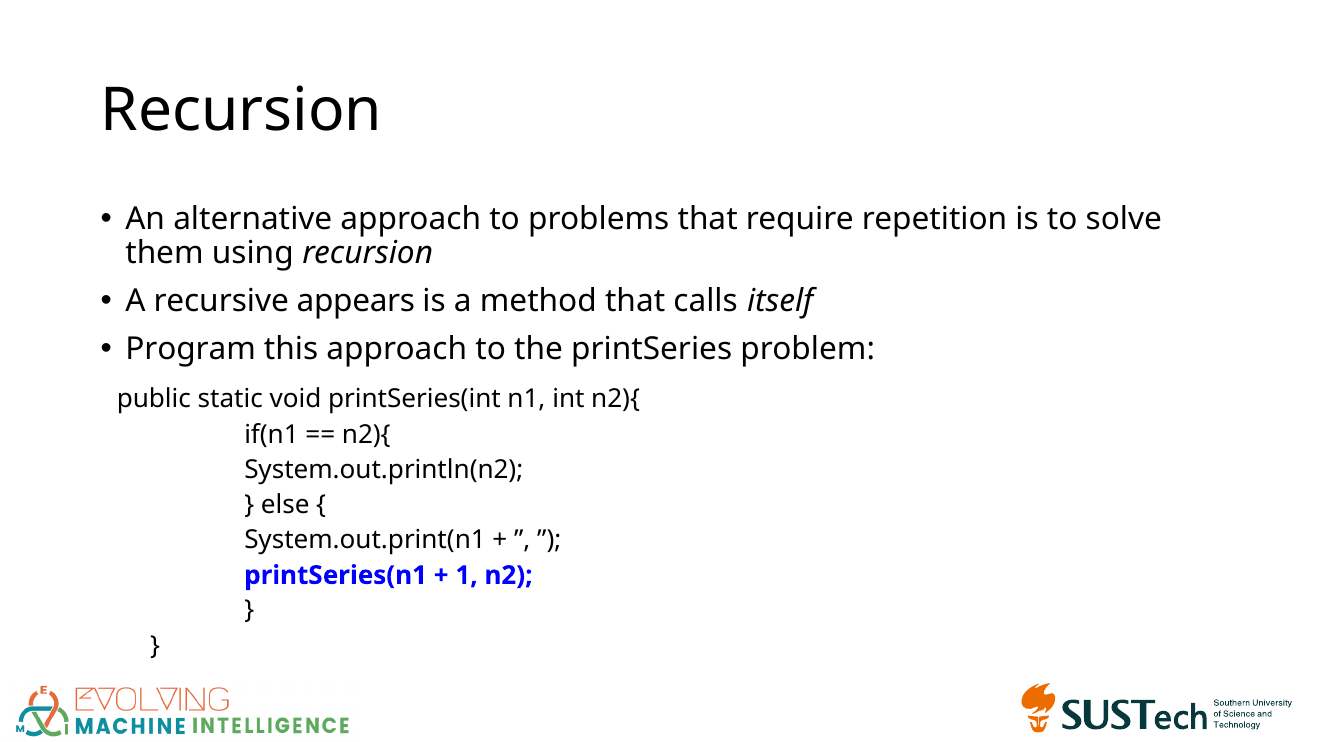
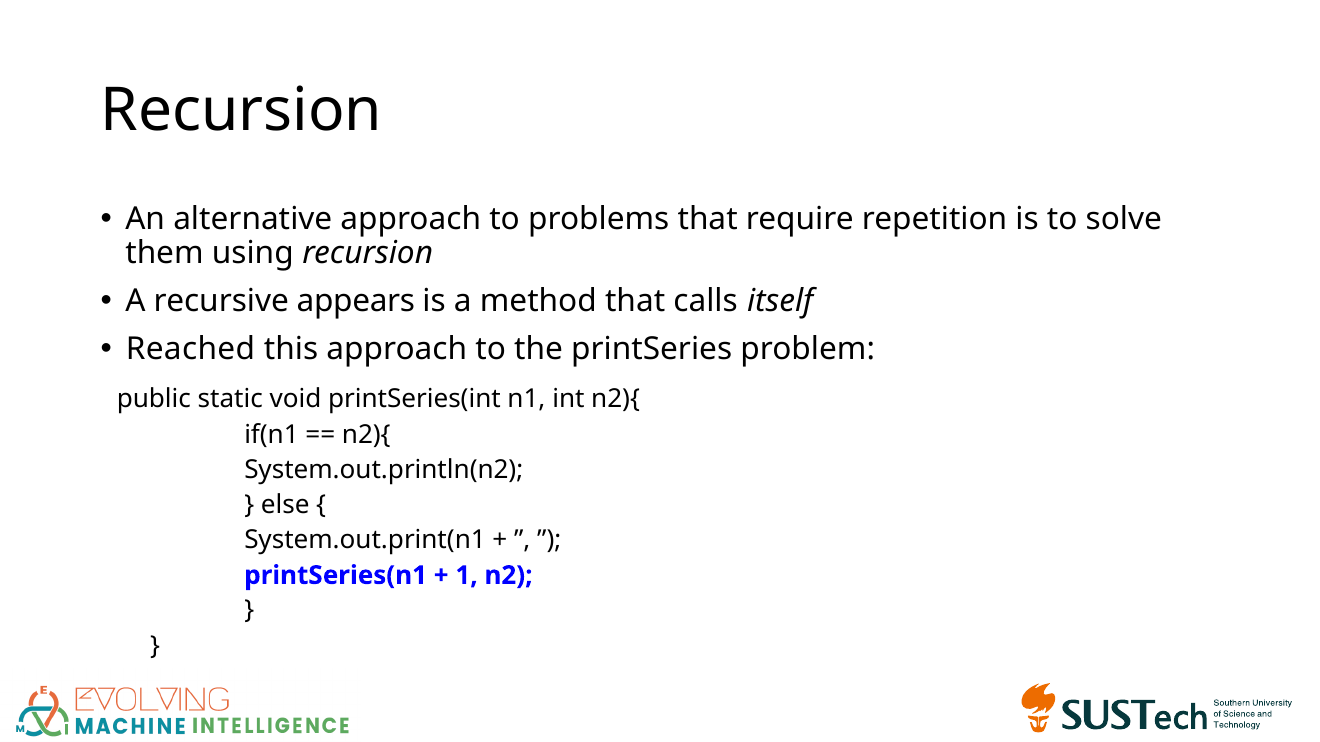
Program: Program -> Reached
